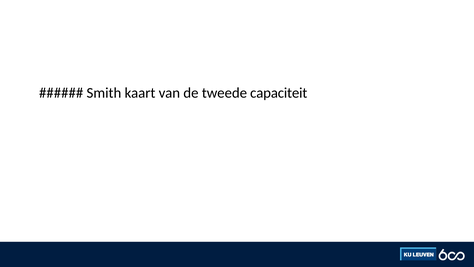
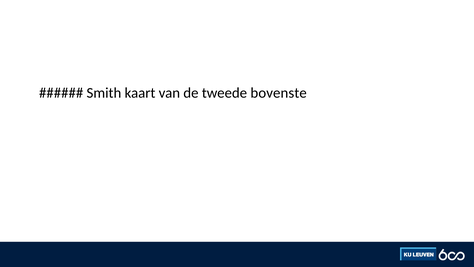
capaciteit: capaciteit -> bovenste
